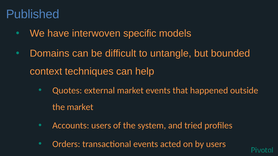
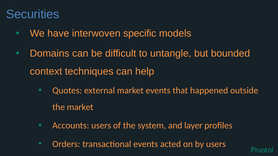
Published: Published -> Securities
tried: tried -> layer
